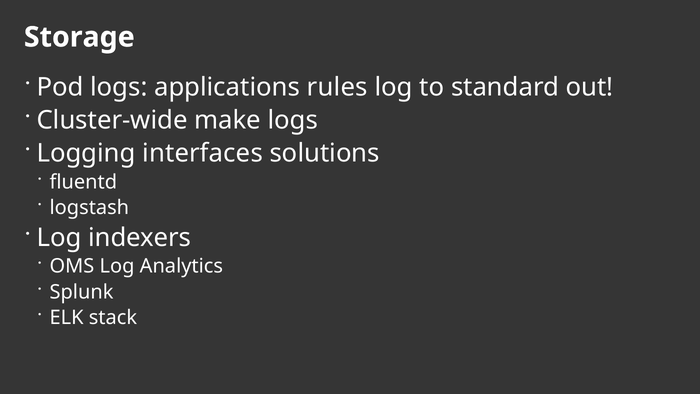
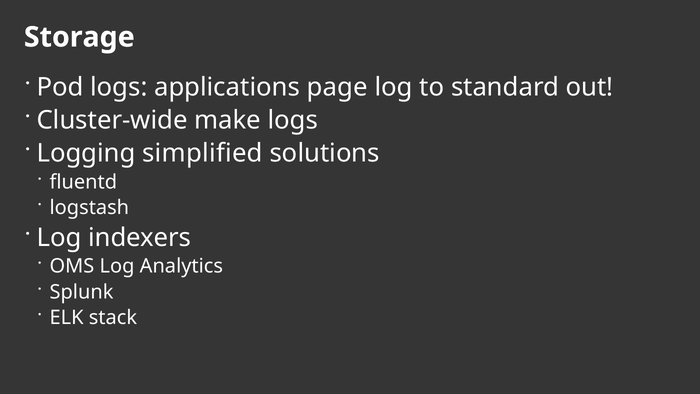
rules: rules -> page
interfaces: interfaces -> simplified
